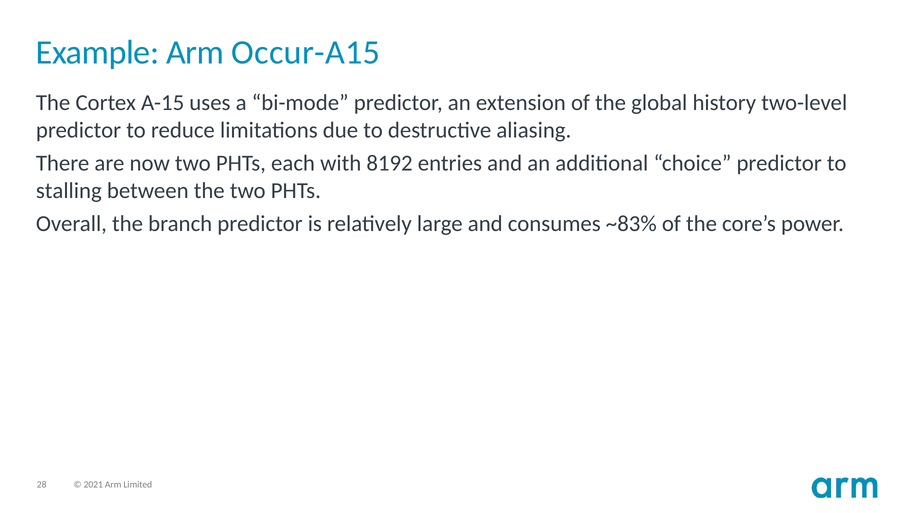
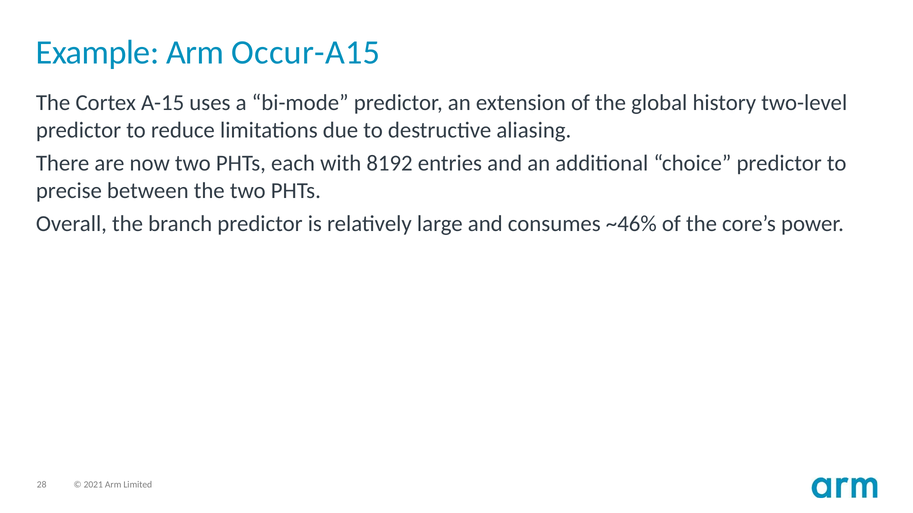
stalling: stalling -> precise
~83%: ~83% -> ~46%
